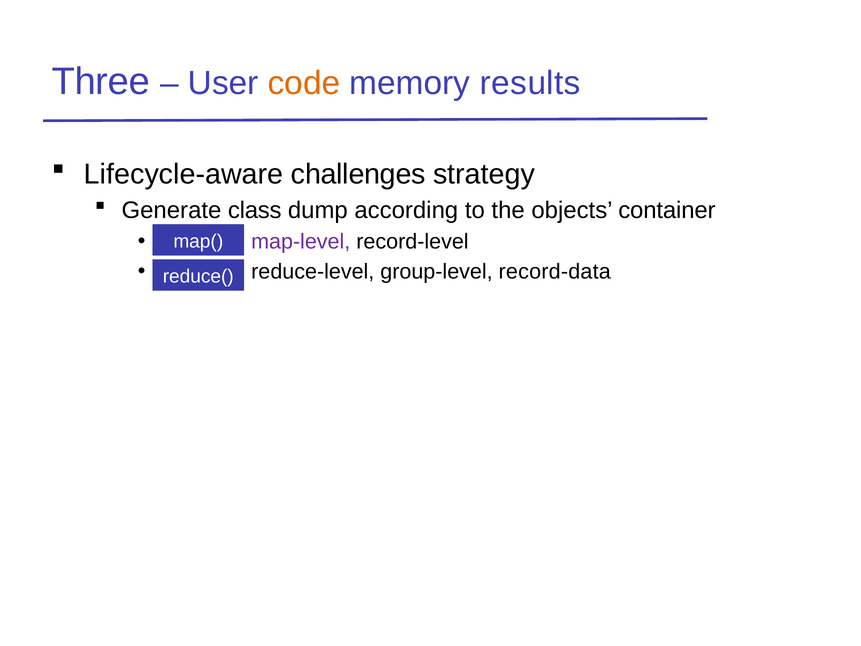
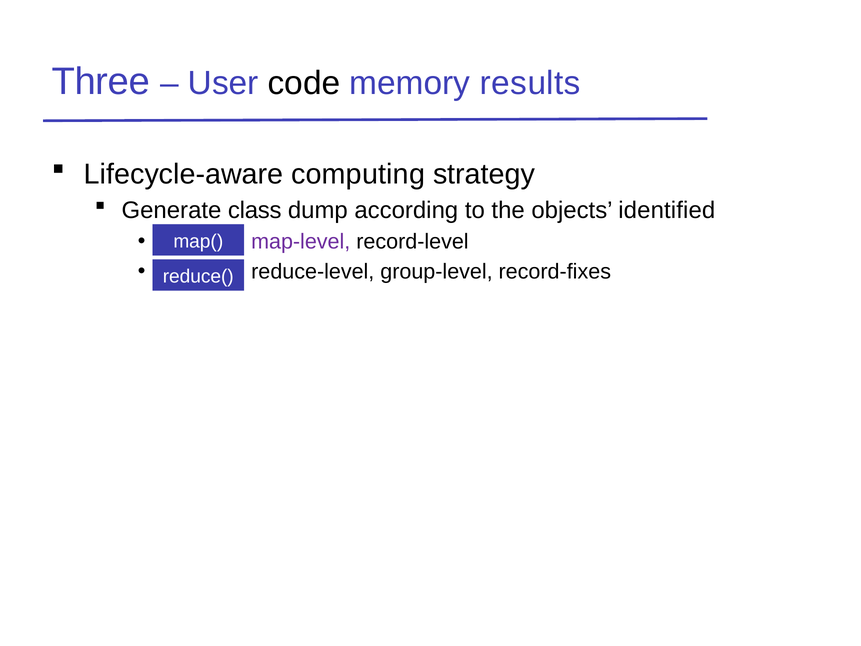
code colour: orange -> black
challenges: challenges -> computing
container: container -> identified
record-data: record-data -> record-fixes
